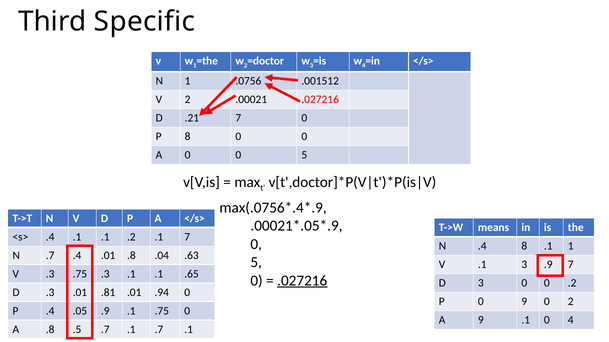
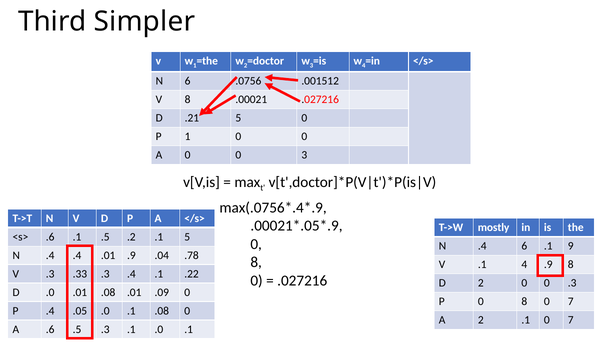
Specific: Specific -> Simpler
N 1: 1 -> 6
V 2: 2 -> 8
.21 7: 7 -> 5
P 8: 8 -> 1
0 0 5: 5 -> 3
means: means -> mostly
<s> .4: .4 -> .6
.1 at (105, 237): .1 -> .5
.1 7: 7 -> 5
.4 8: 8 -> 6
.1 1: 1 -> 9
.7 at (50, 256): .7 -> .4
.01 .8: .8 -> .9
.63: .63 -> .78
5 at (256, 263): 5 -> 8
.1 3: 3 -> 4
.9 7: 7 -> 8
.3 .75: .75 -> .33
.3 .1: .1 -> .4
.65: .65 -> .22
.027216 at (302, 281) underline: present -> none
D 3: 3 -> 2
0 .2: .2 -> .3
D .3: .3 -> .0
.01 .81: .81 -> .08
.94: .94 -> .09
P 0 9: 9 -> 8
2 at (571, 302): 2 -> 7
.05 .9: .9 -> .0
.1 .75: .75 -> .08
A 9: 9 -> 2
.1 0 4: 4 -> 7
A .8: .8 -> .6
.5 .7: .7 -> .3
.1 .7: .7 -> .0
